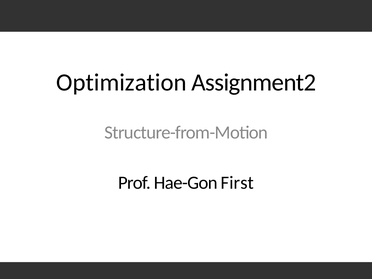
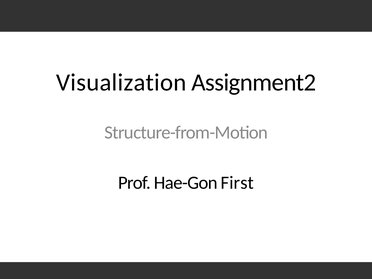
Optimization: Optimization -> Visualization
